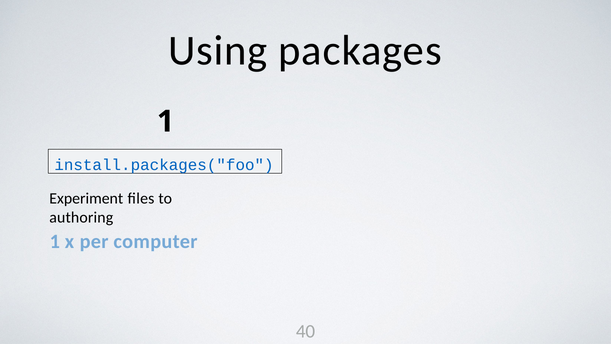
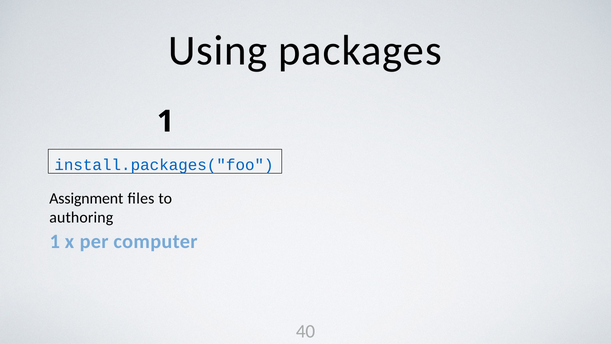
Experiment: Experiment -> Assignment
